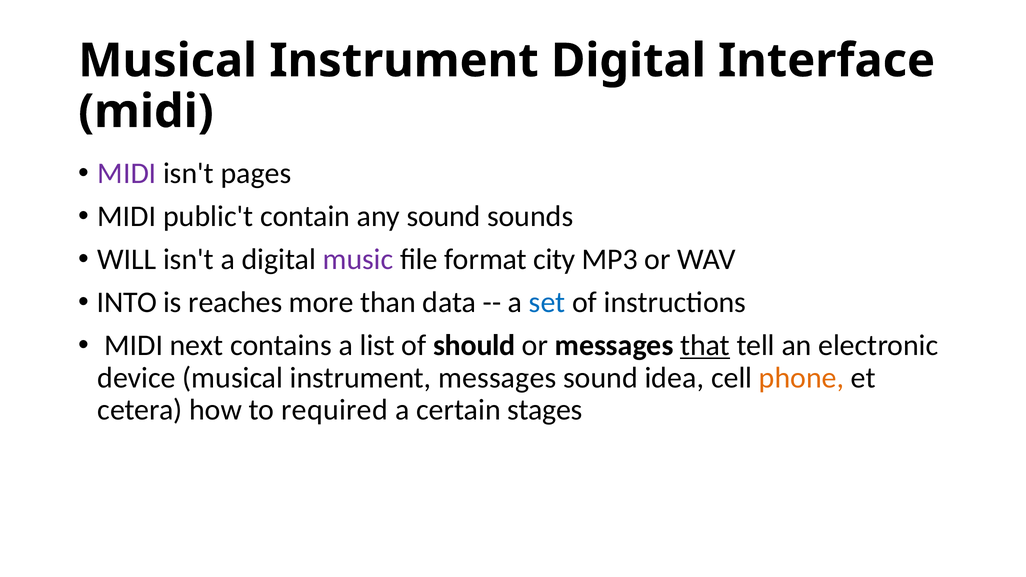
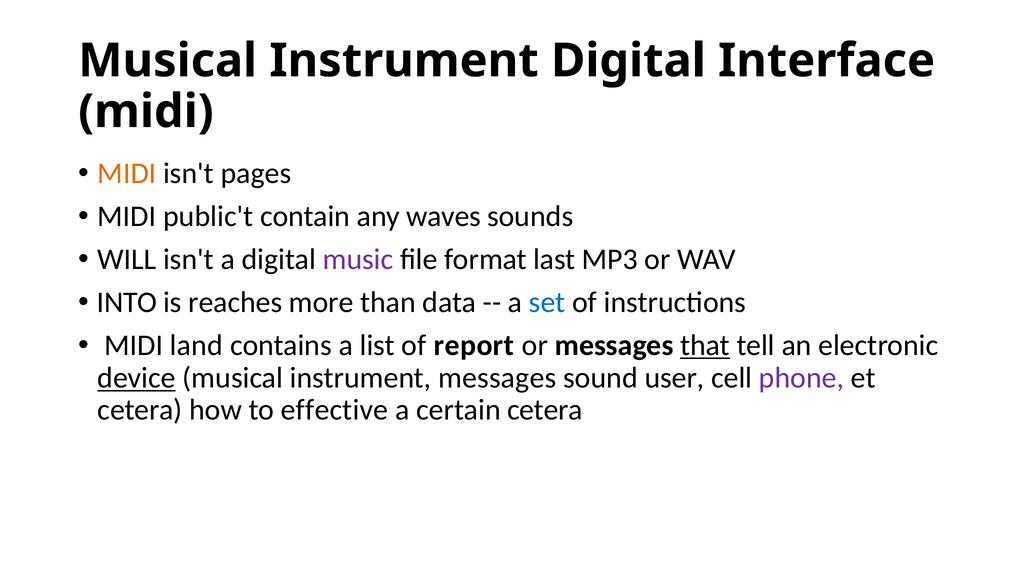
MIDI at (127, 173) colour: purple -> orange
any sound: sound -> waves
city: city -> last
next: next -> land
should: should -> report
device underline: none -> present
idea: idea -> user
phone colour: orange -> purple
required: required -> effective
certain stages: stages -> cetera
